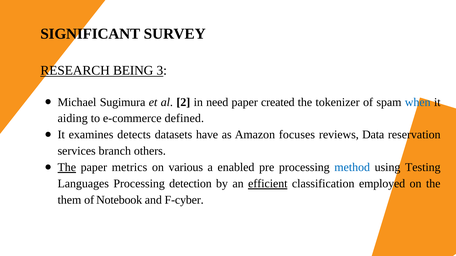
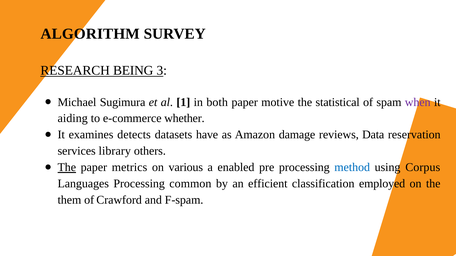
SIGNIFICANT: SIGNIFICANT -> ALGORITHM
2: 2 -> 1
need: need -> both
created: created -> motive
tokenizer: tokenizer -> statistical
when colour: blue -> purple
defined: defined -> whether
focuses: focuses -> damage
branch: branch -> library
Testing: Testing -> Corpus
detection: detection -> common
efficient underline: present -> none
Notebook: Notebook -> Crawford
F-cyber: F-cyber -> F-spam
